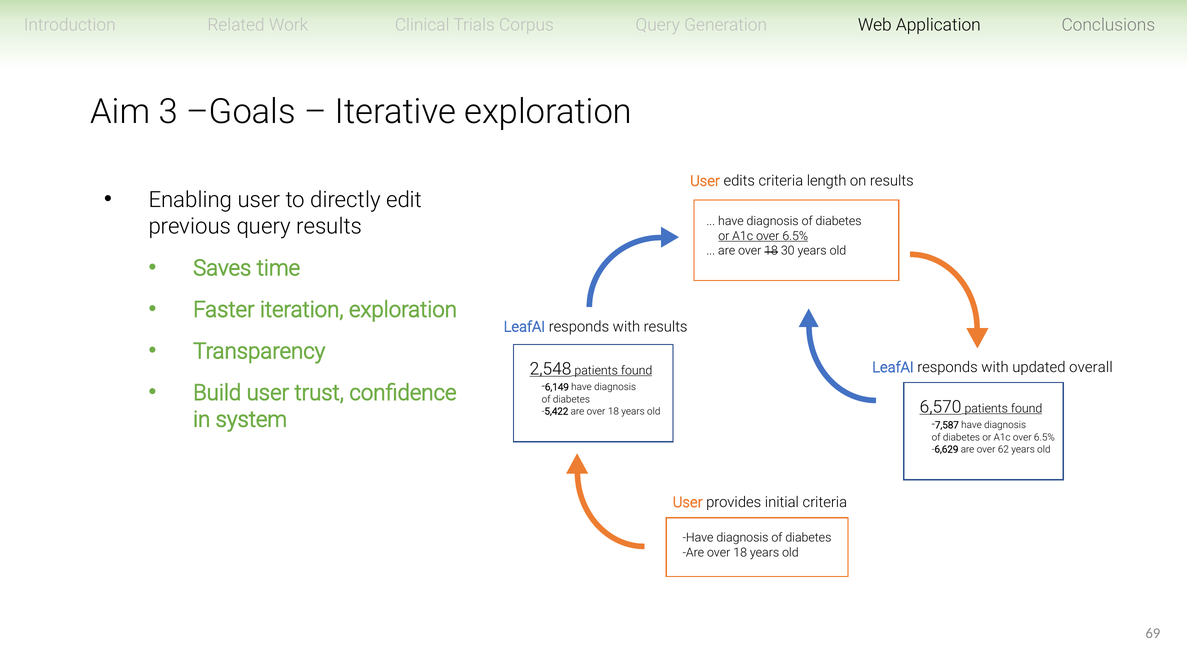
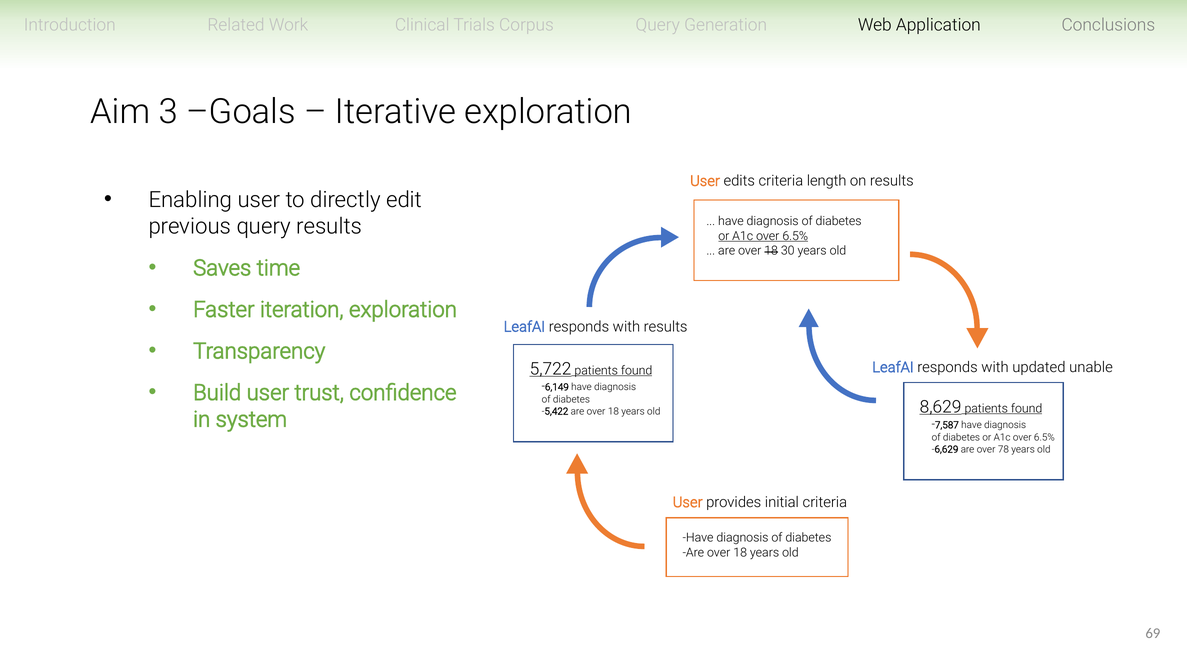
overall: overall -> unable
2,548: 2,548 -> 5,722
6,570: 6,570 -> 8,629
62: 62 -> 78
